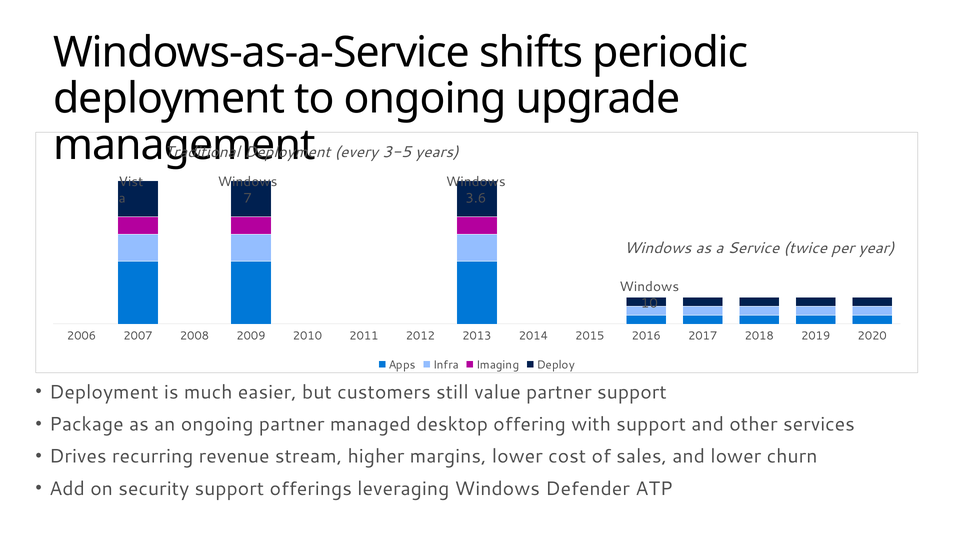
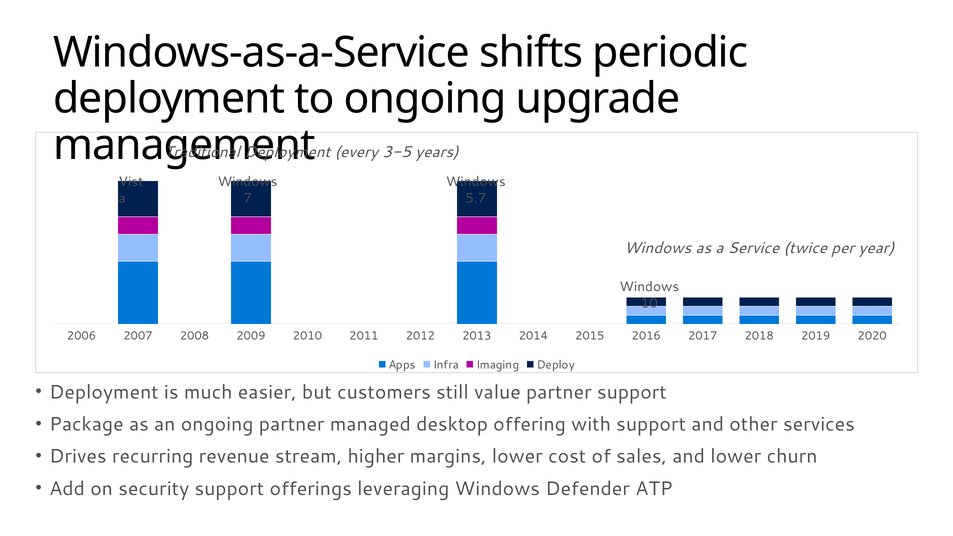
3.6: 3.6 -> 5.7
